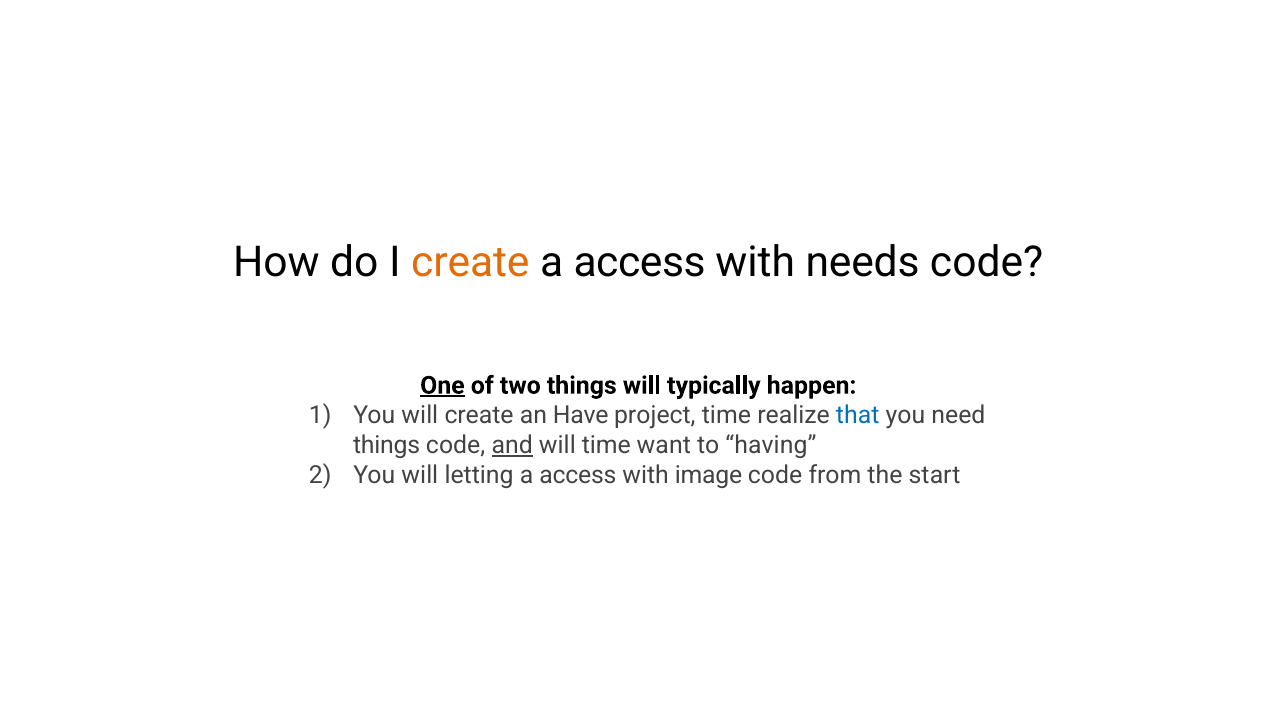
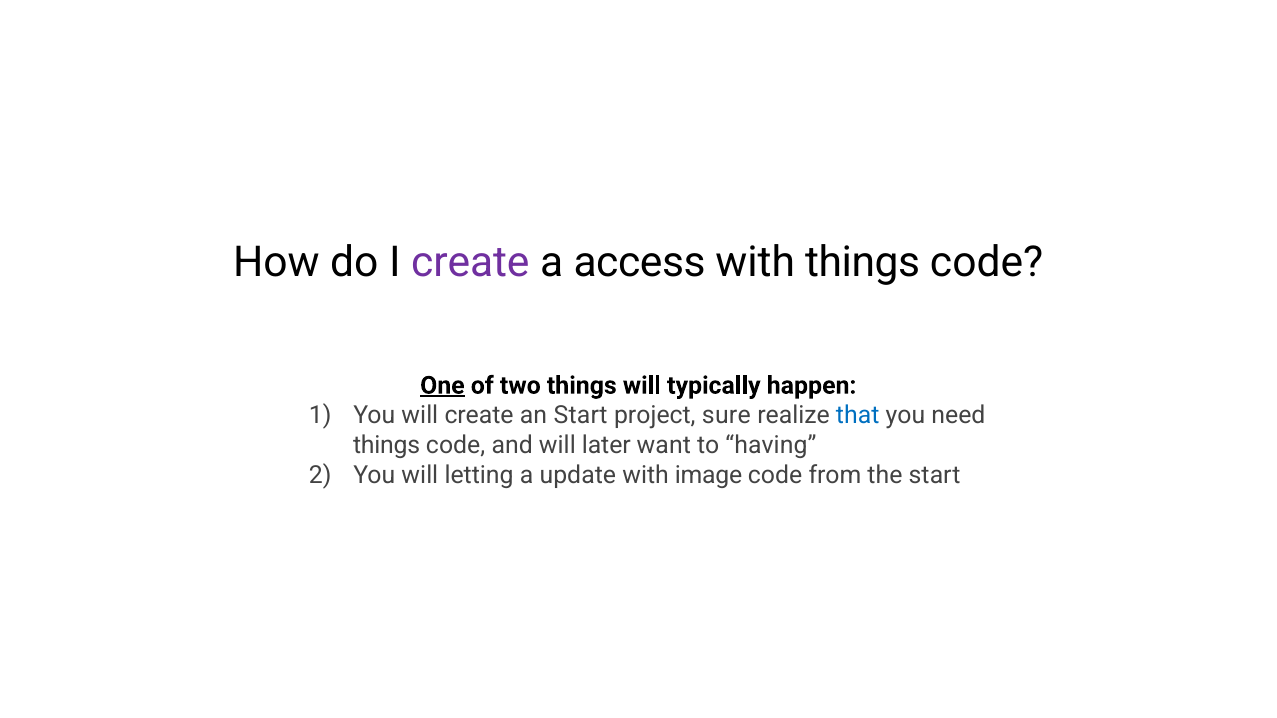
create at (470, 263) colour: orange -> purple
with needs: needs -> things
an Have: Have -> Start
project time: time -> sure
and underline: present -> none
will time: time -> later
access at (578, 475): access -> update
